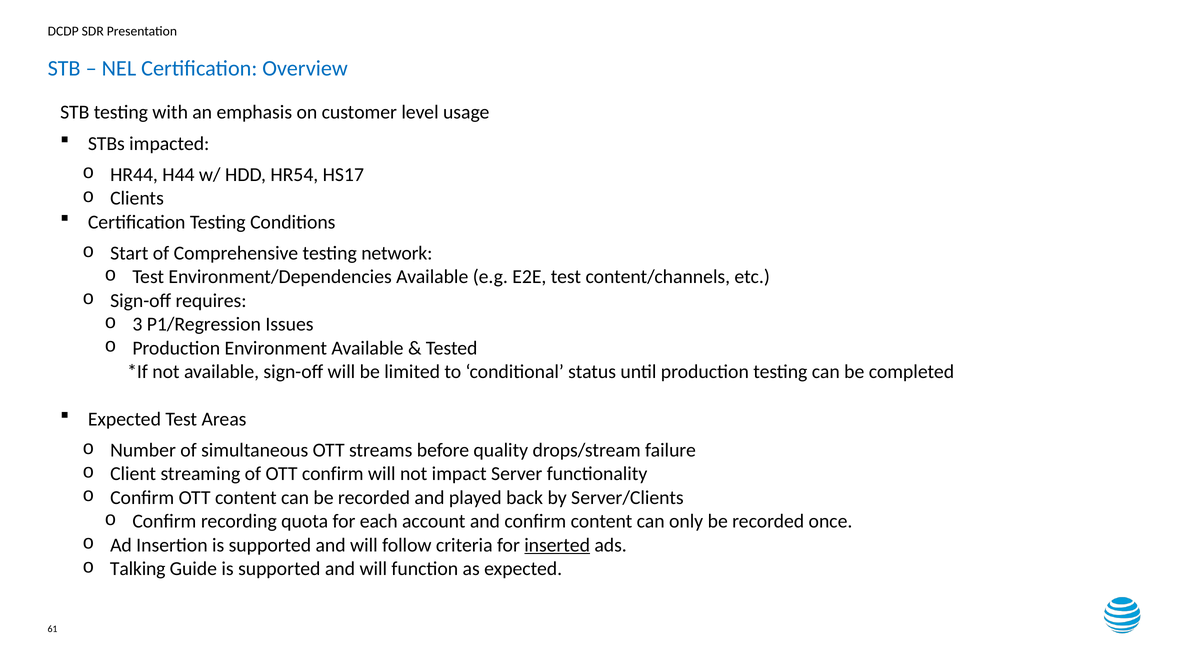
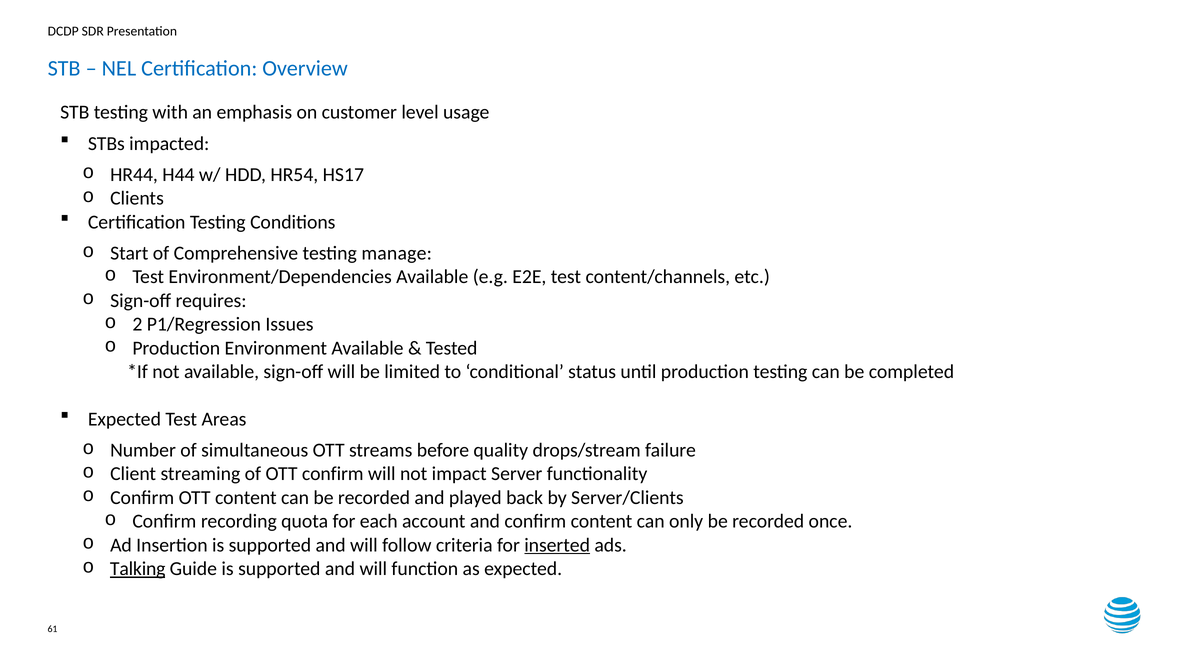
network: network -> manage
3: 3 -> 2
Talking underline: none -> present
